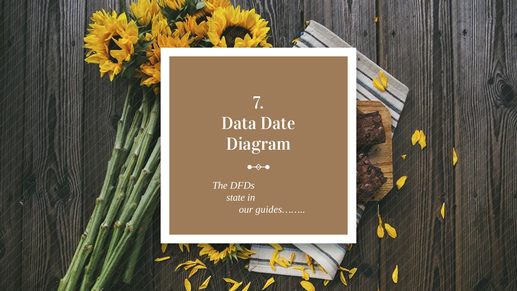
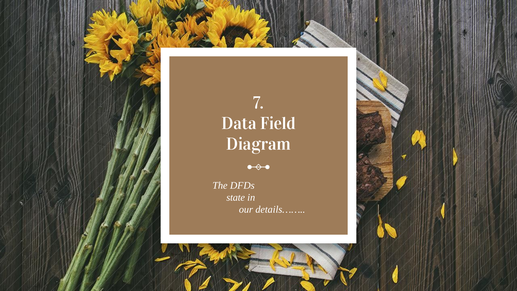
Date: Date -> Field
guides……: guides…… -> details……
